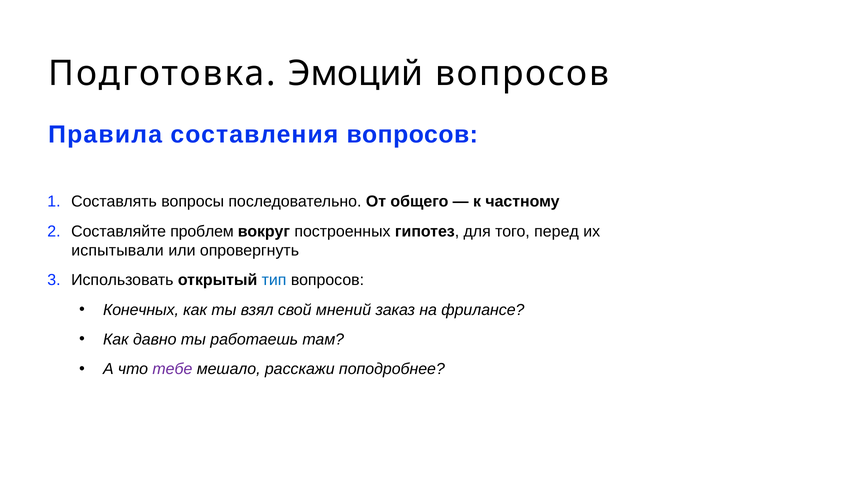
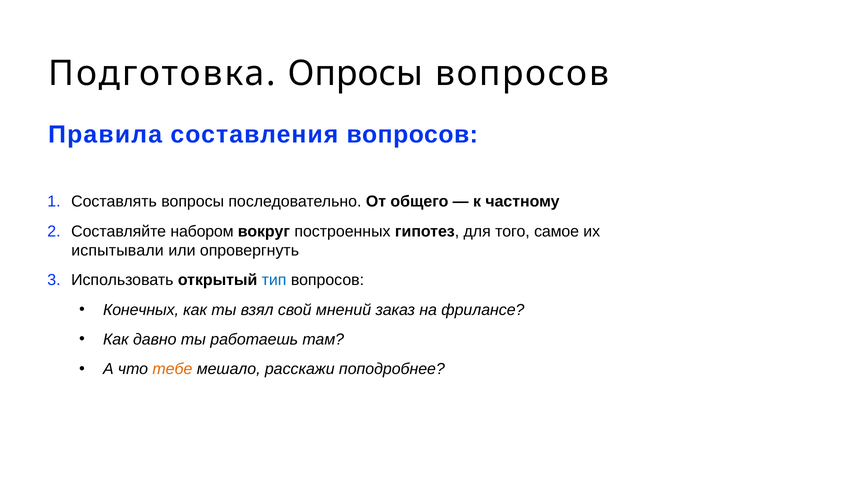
Эмоций: Эмоций -> Опросы
проблем: проблем -> набором
перед: перед -> самое
тебе colour: purple -> orange
